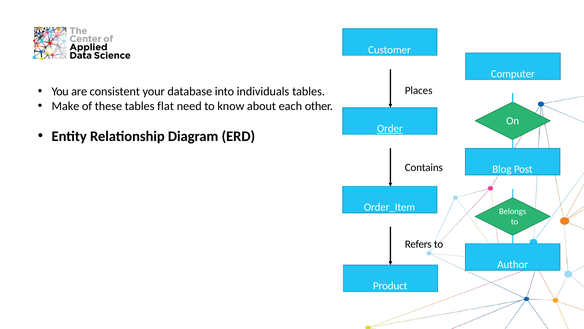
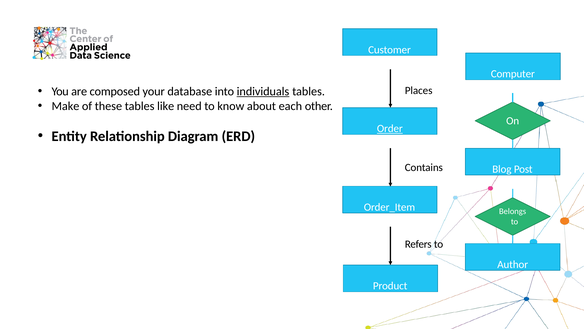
consistent: consistent -> composed
individuals underline: none -> present
flat: flat -> like
